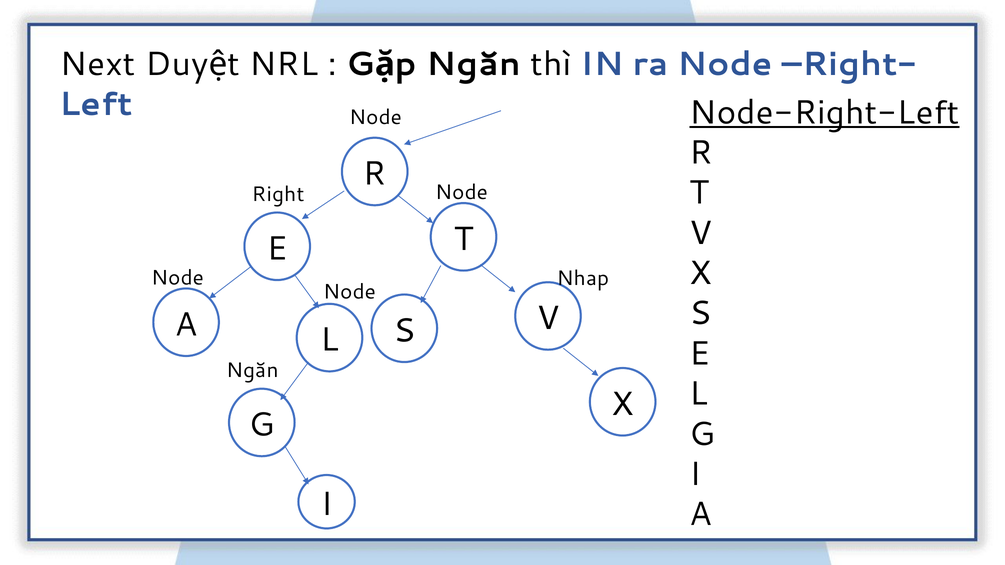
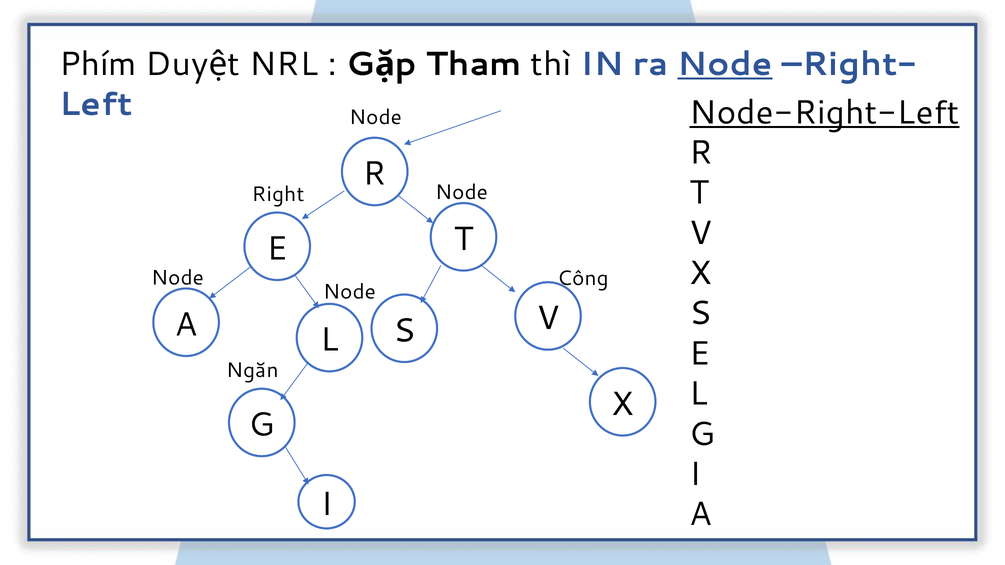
Next: Next -> Phím
Ngăn at (473, 64): Ngăn -> Tham
Node at (725, 64) underline: none -> present
Nhap: Nhap -> Công
